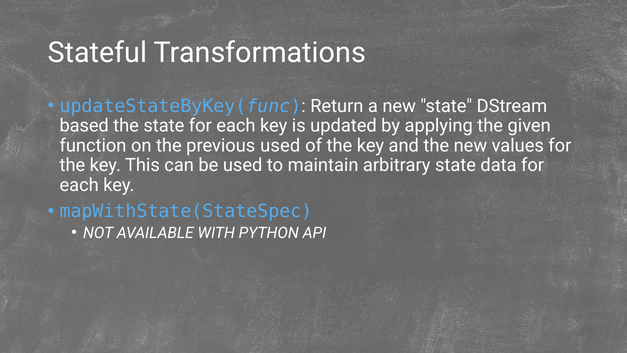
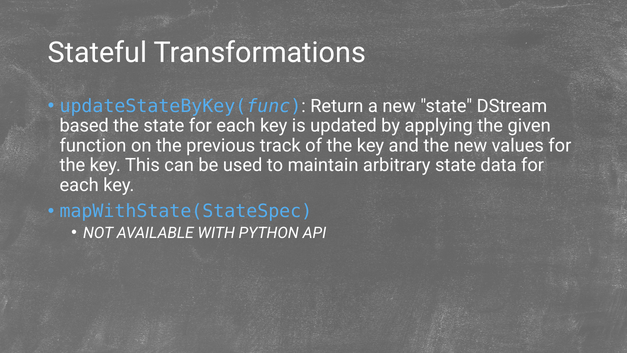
previous used: used -> track
